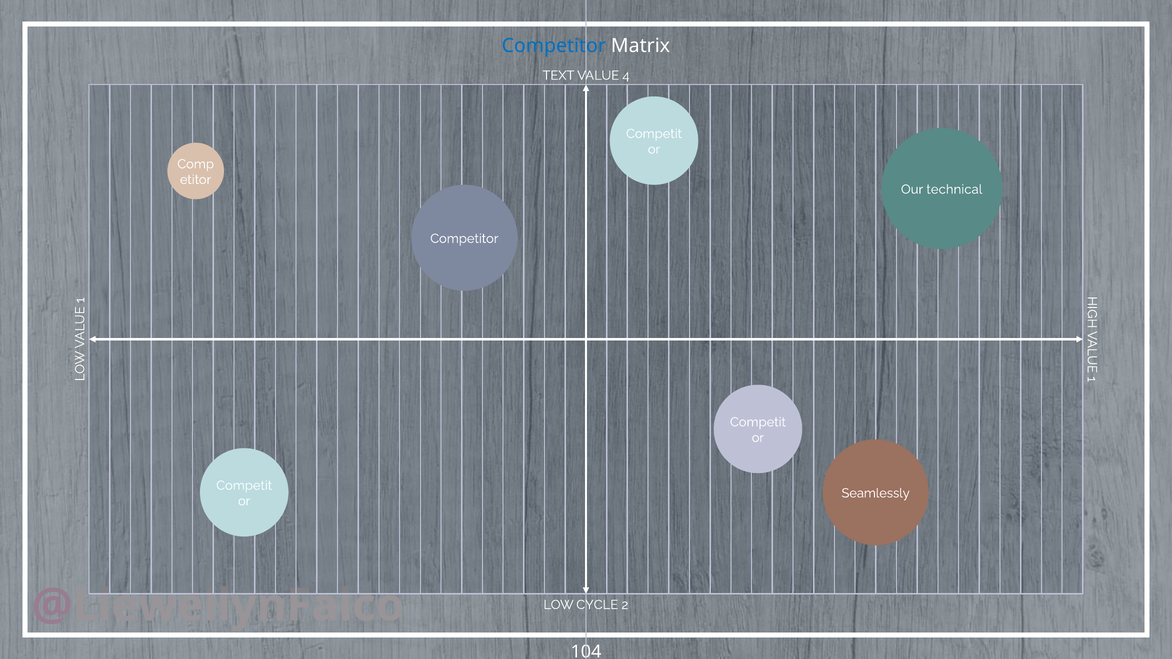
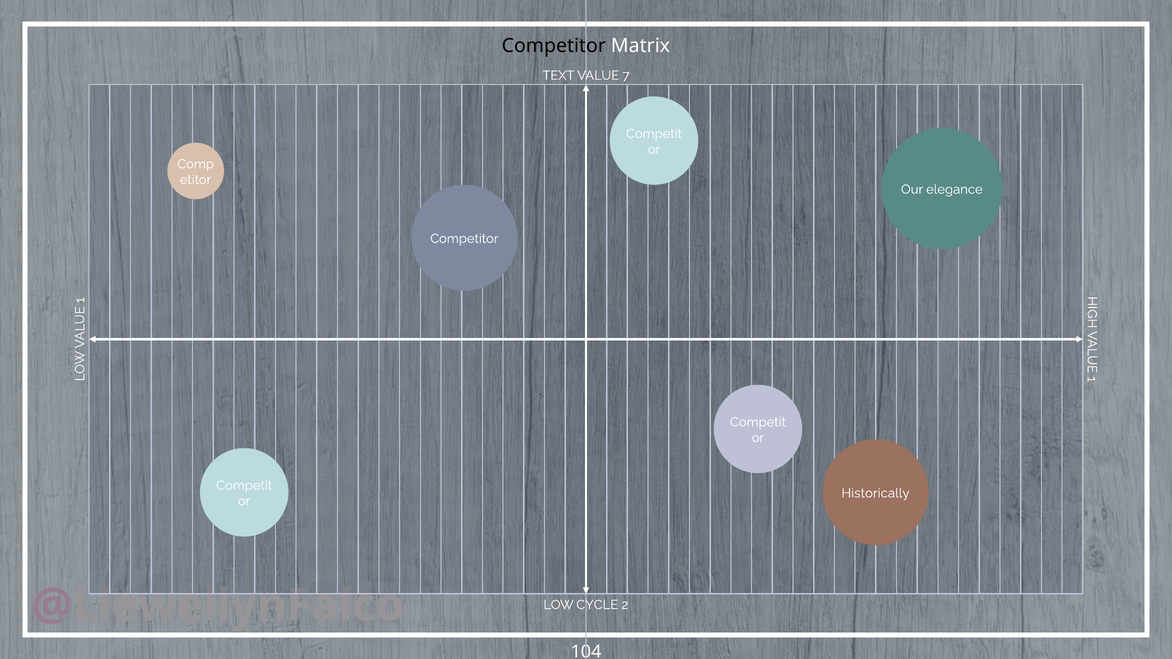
Competitor at (554, 46) colour: blue -> black
4: 4 -> 7
technical: technical -> elegance
Seamlessly: Seamlessly -> Historically
